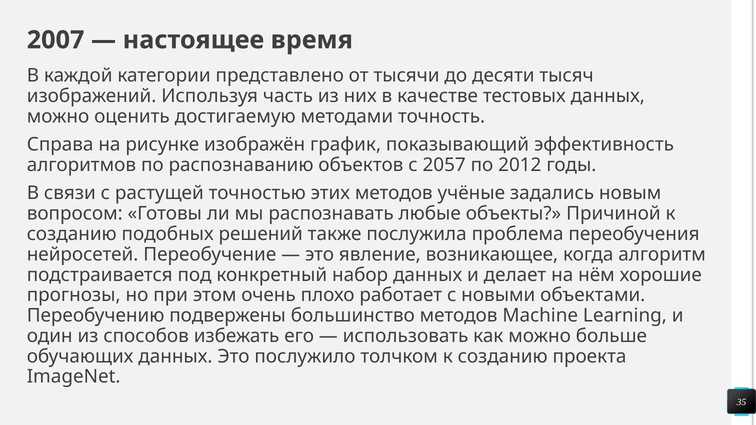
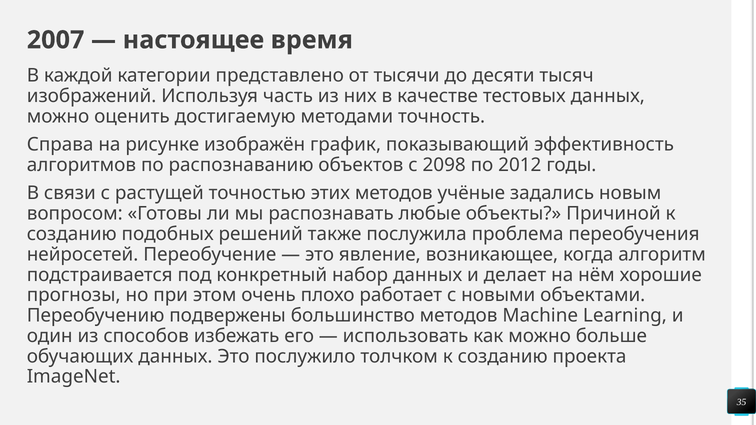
2057: 2057 -> 2098
